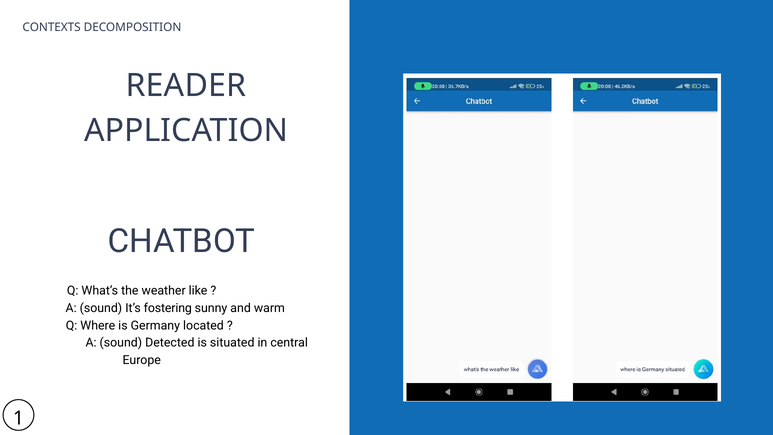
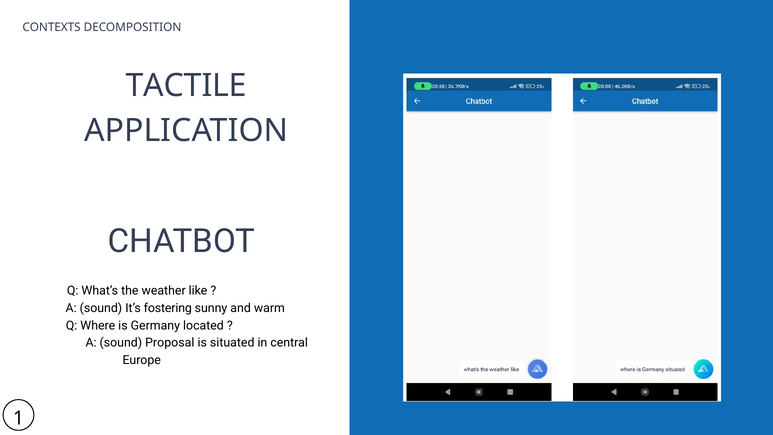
READER: READER -> TACTILE
Detected: Detected -> Proposal
